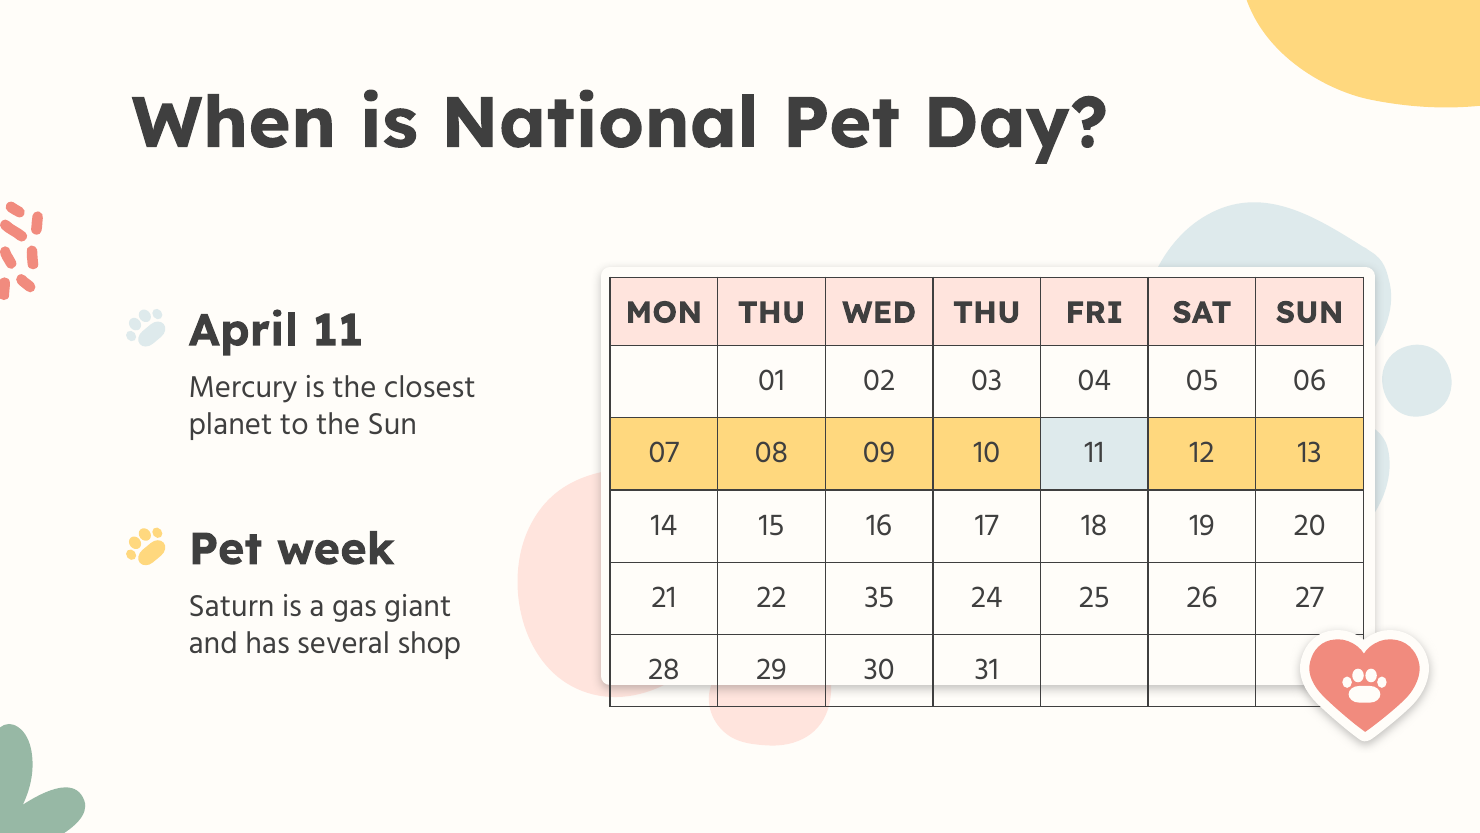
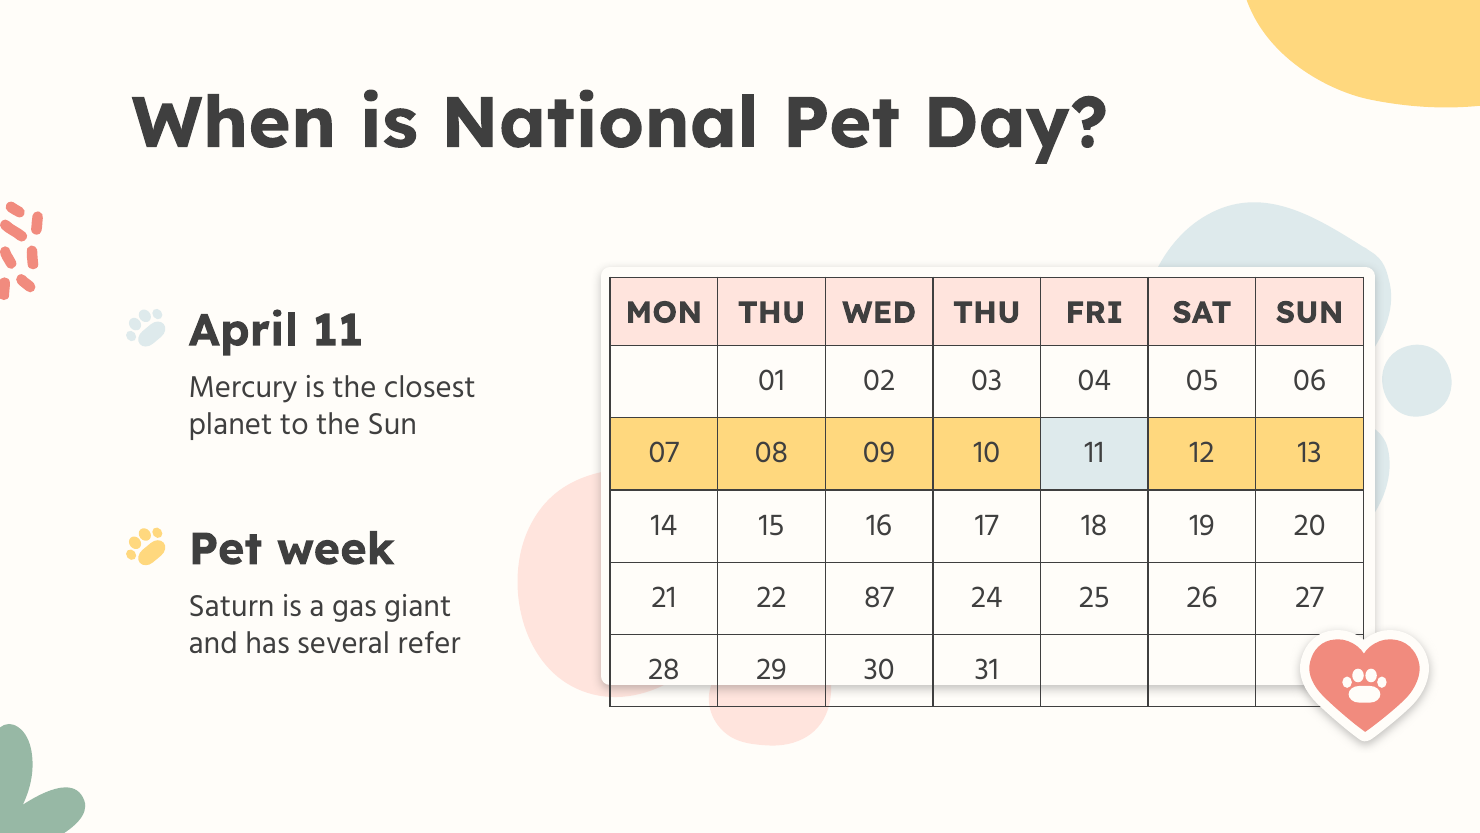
35: 35 -> 87
shop: shop -> refer
